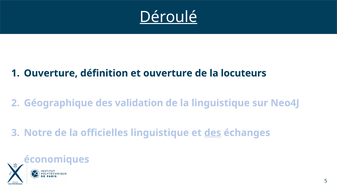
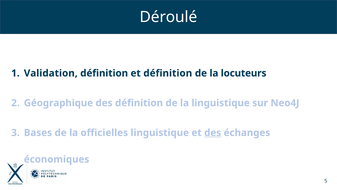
Déroulé underline: present -> none
Ouverture at (51, 73): Ouverture -> Validation
et ouverture: ouverture -> définition
des validation: validation -> définition
Notre: Notre -> Bases
